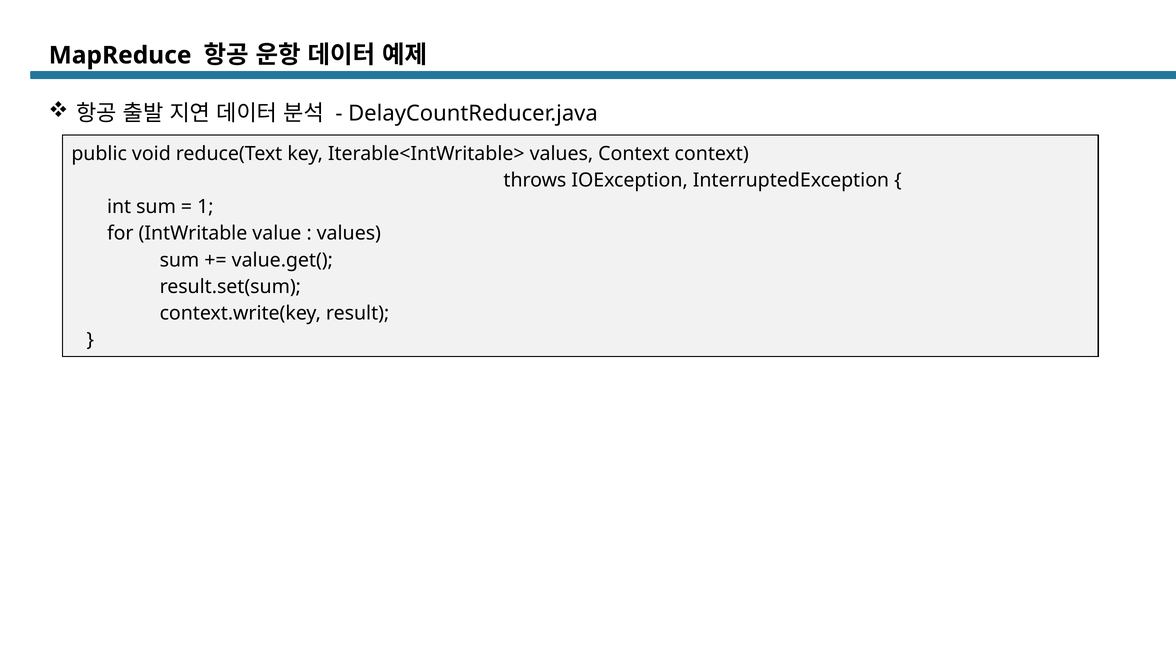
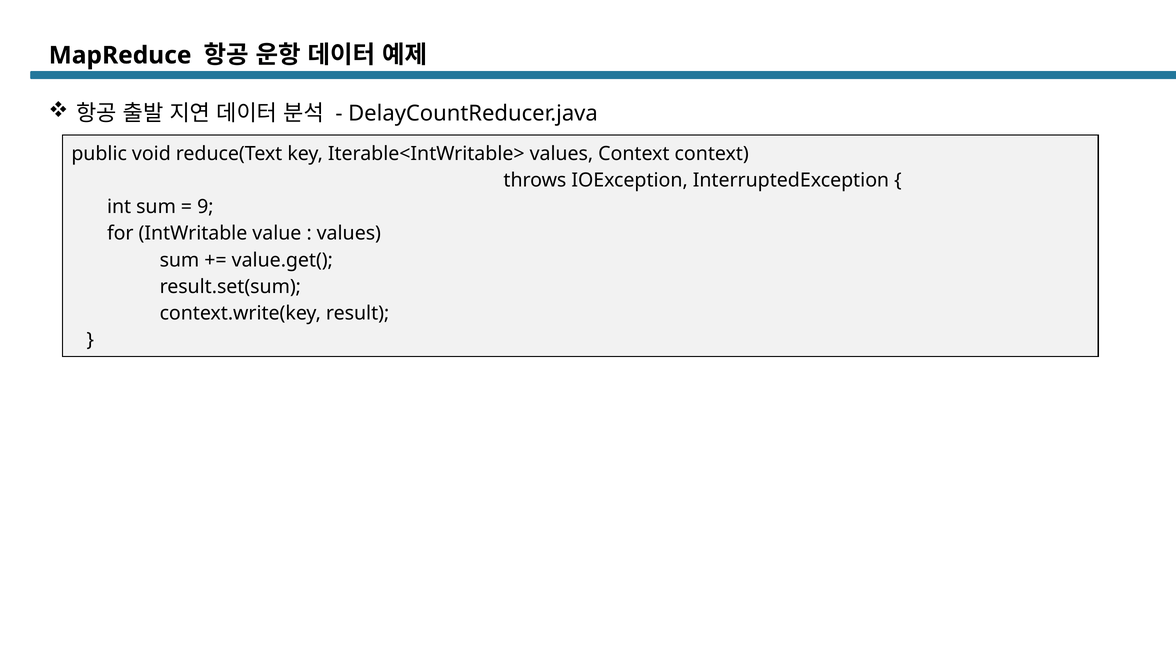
1: 1 -> 9
